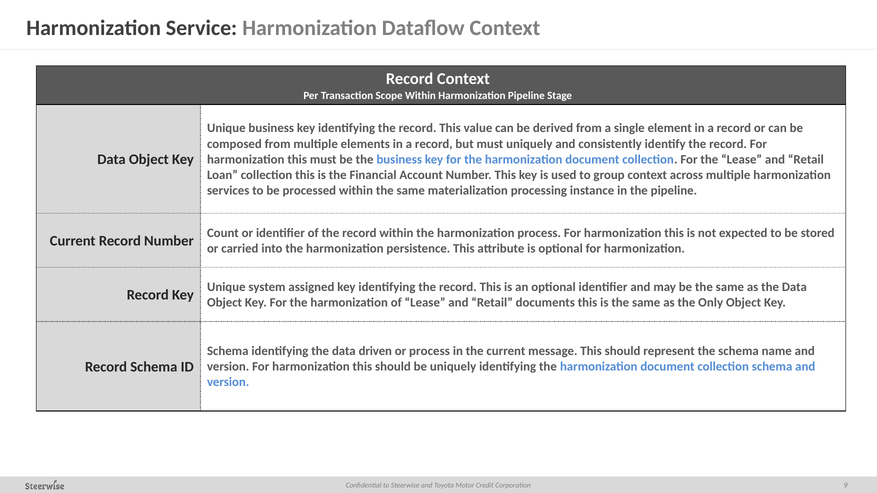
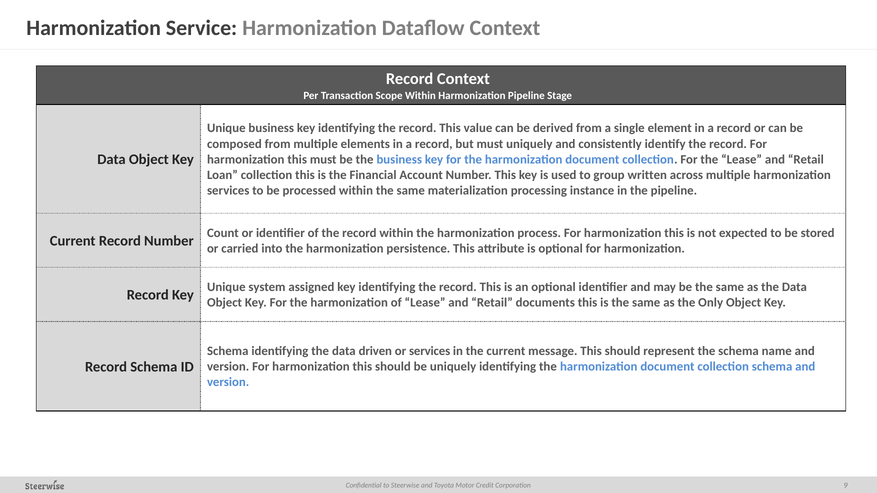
group context: context -> written
or process: process -> services
